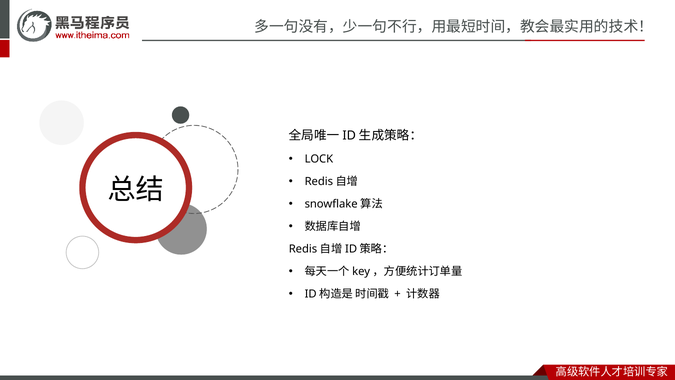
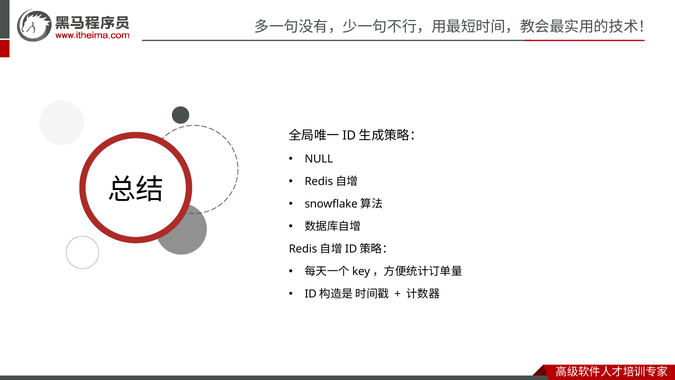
LOCK: LOCK -> NULL
